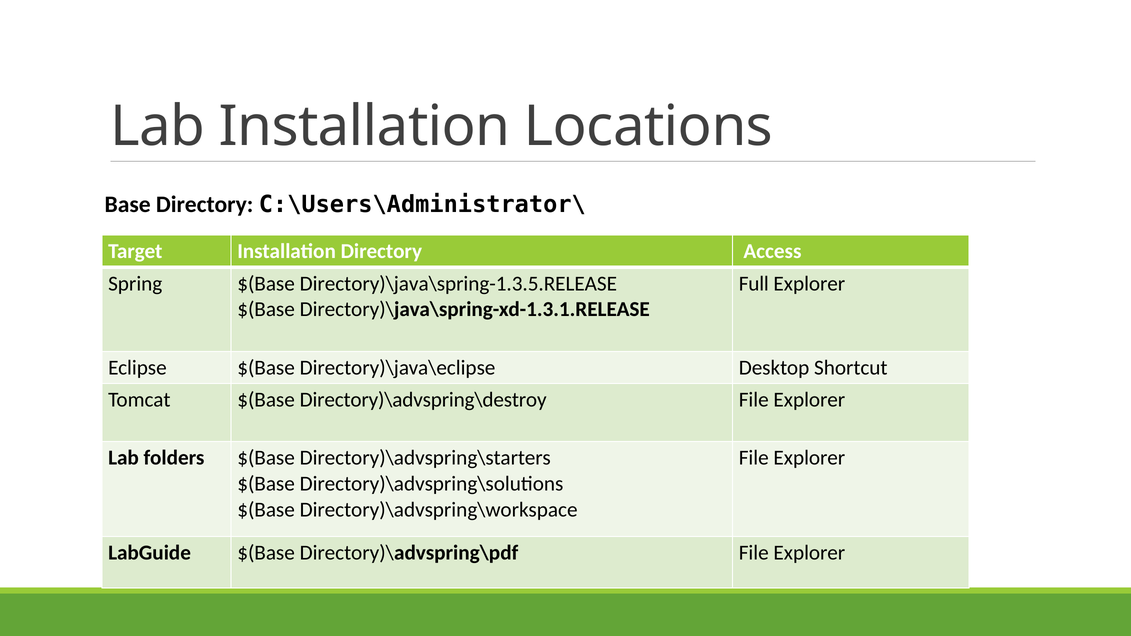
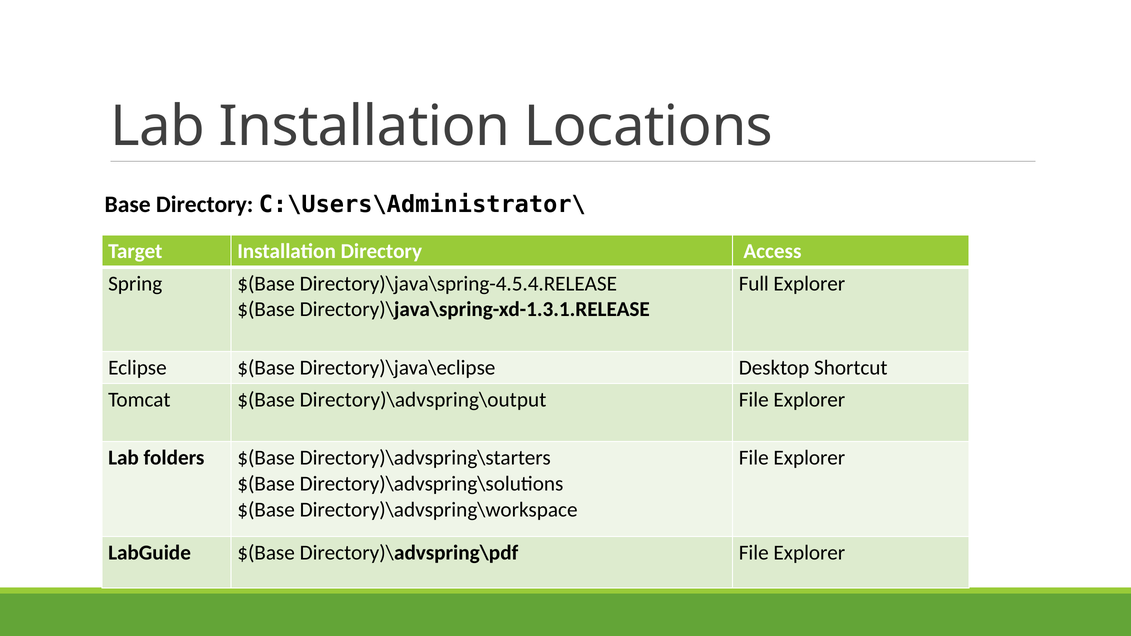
Directory)\java\spring-1.3.5.RELEASE: Directory)\java\spring-1.3.5.RELEASE -> Directory)\java\spring-4.5.4.RELEASE
Directory)\advspring\destroy: Directory)\advspring\destroy -> Directory)\advspring\output
